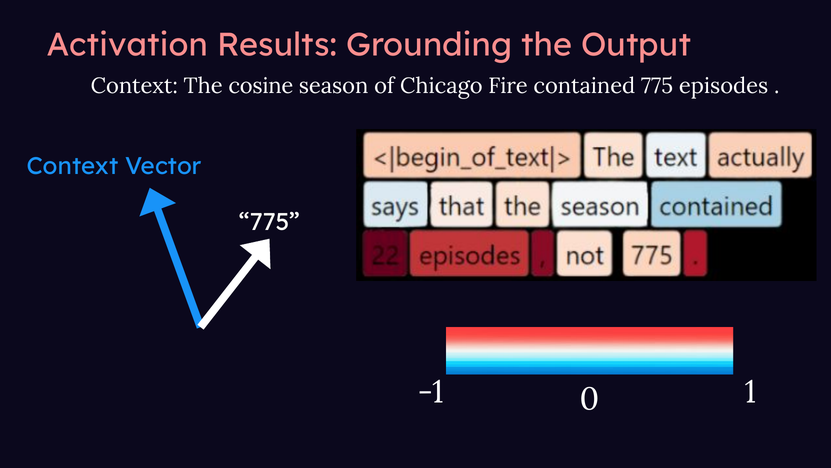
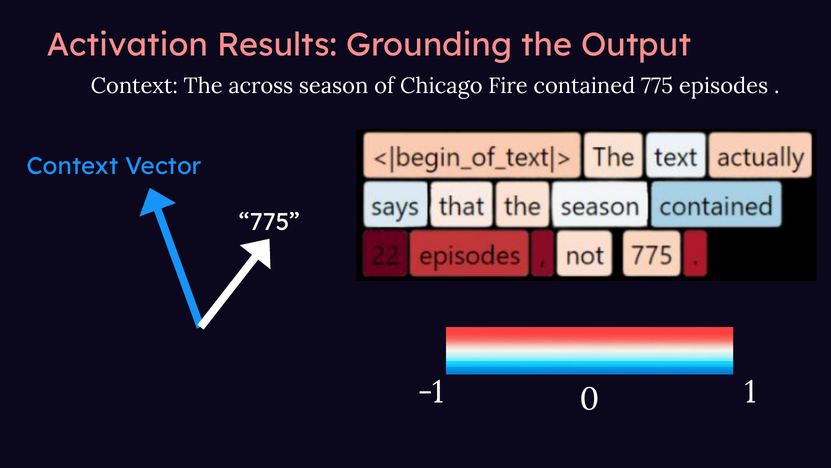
cosine: cosine -> across
